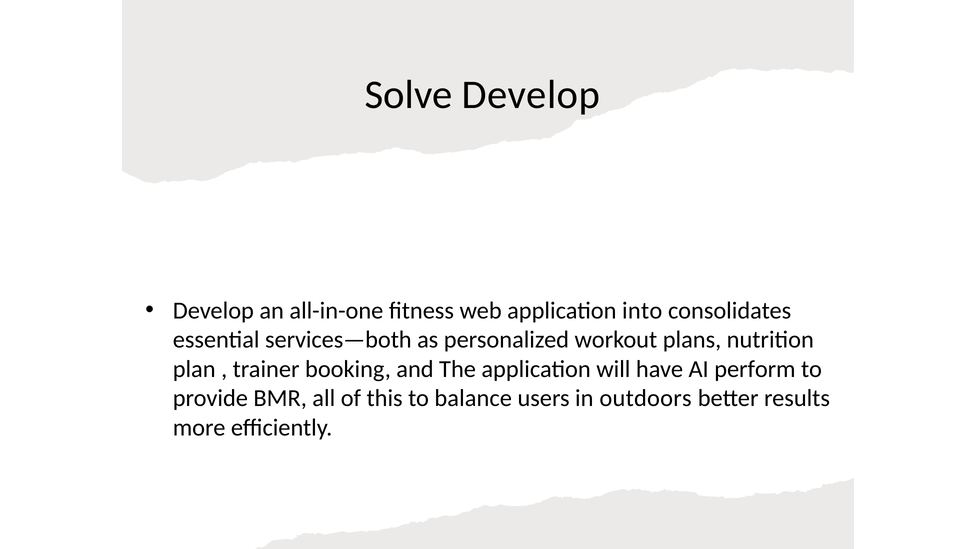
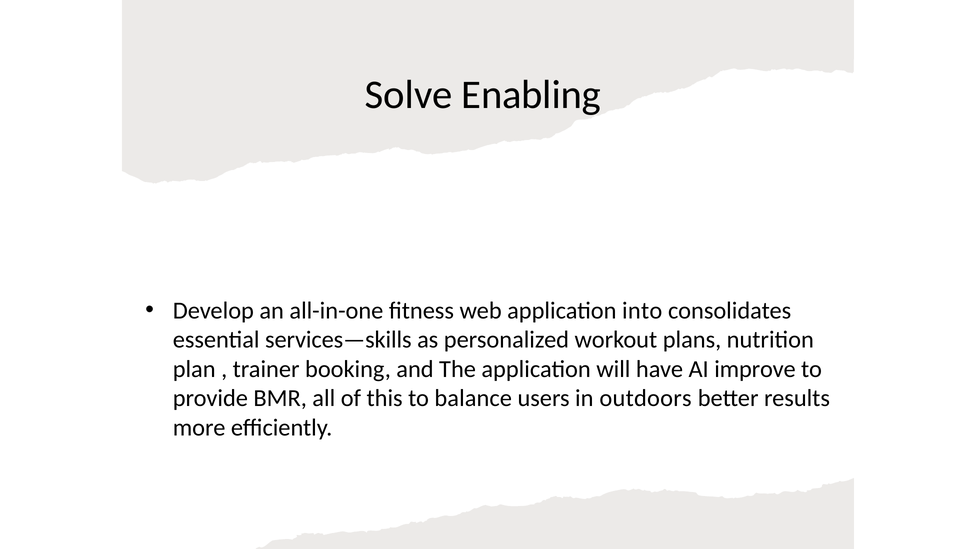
Solve Develop: Develop -> Enabling
services—both: services—both -> services—skills
perform: perform -> improve
